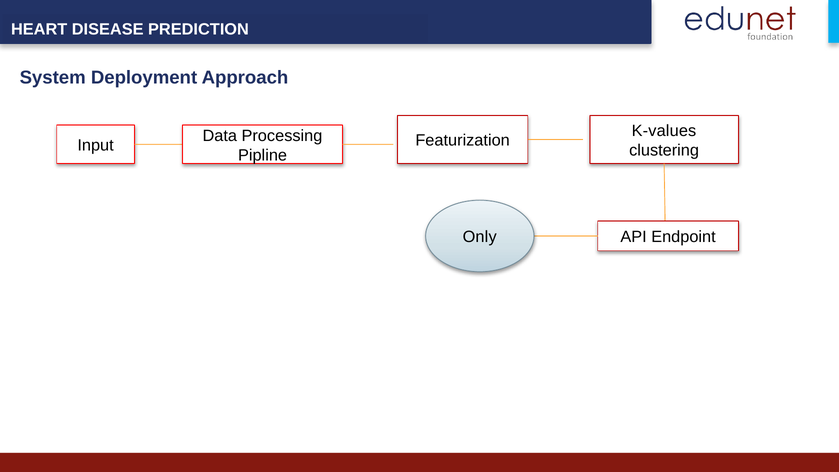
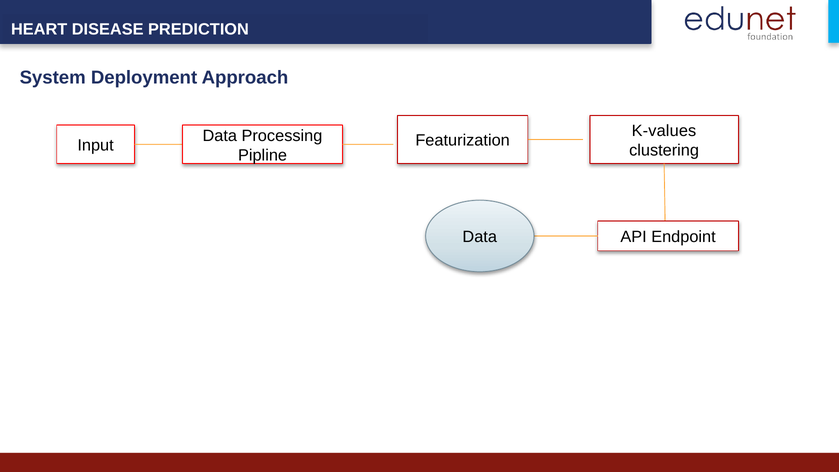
Only at (480, 237): Only -> Data
